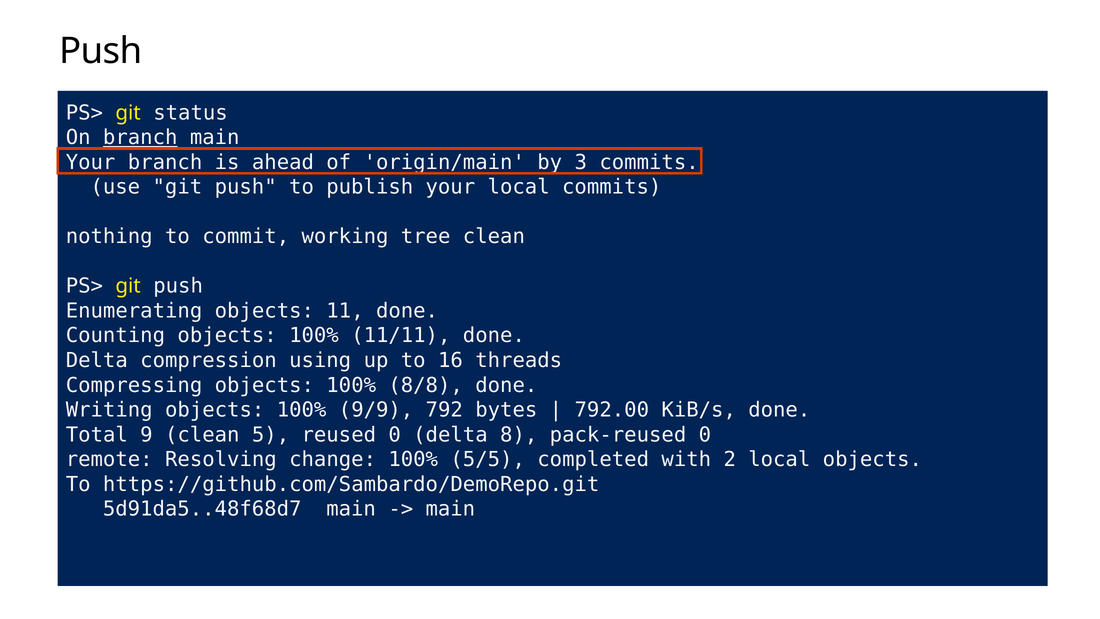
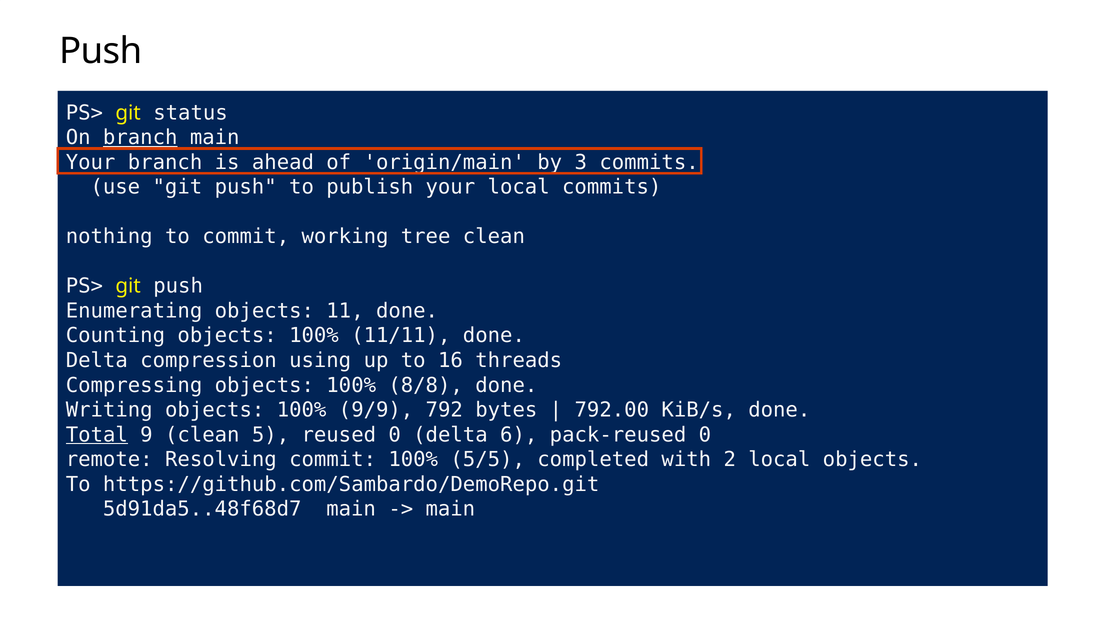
Total underline: none -> present
8: 8 -> 6
Resolving change: change -> commit
